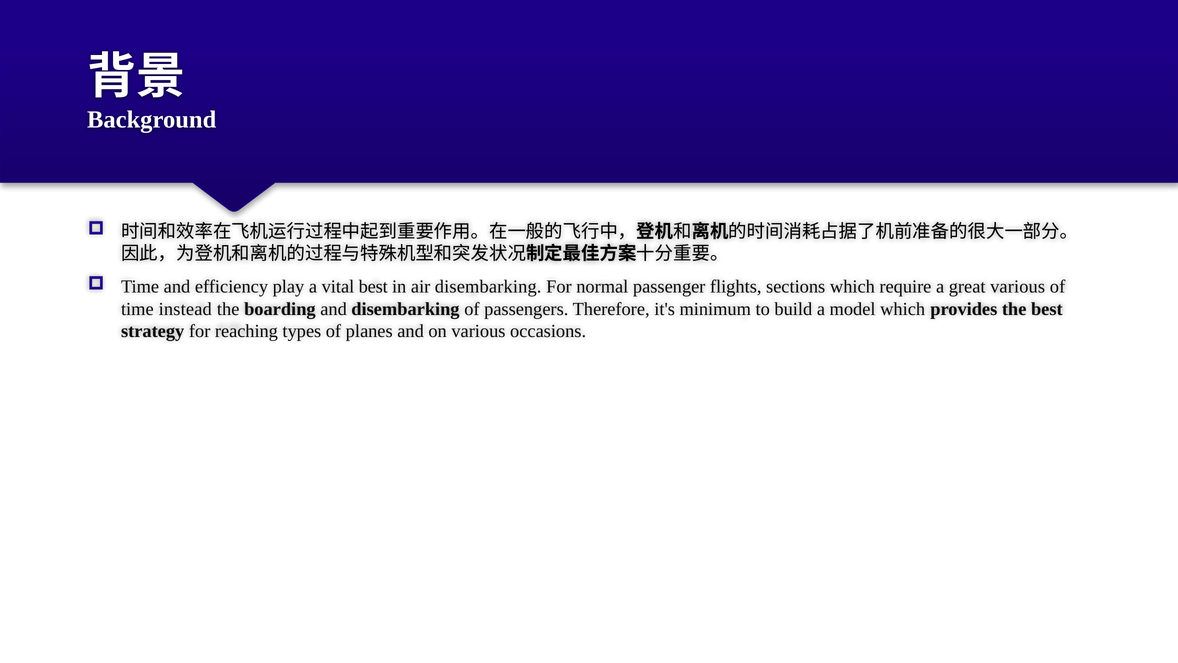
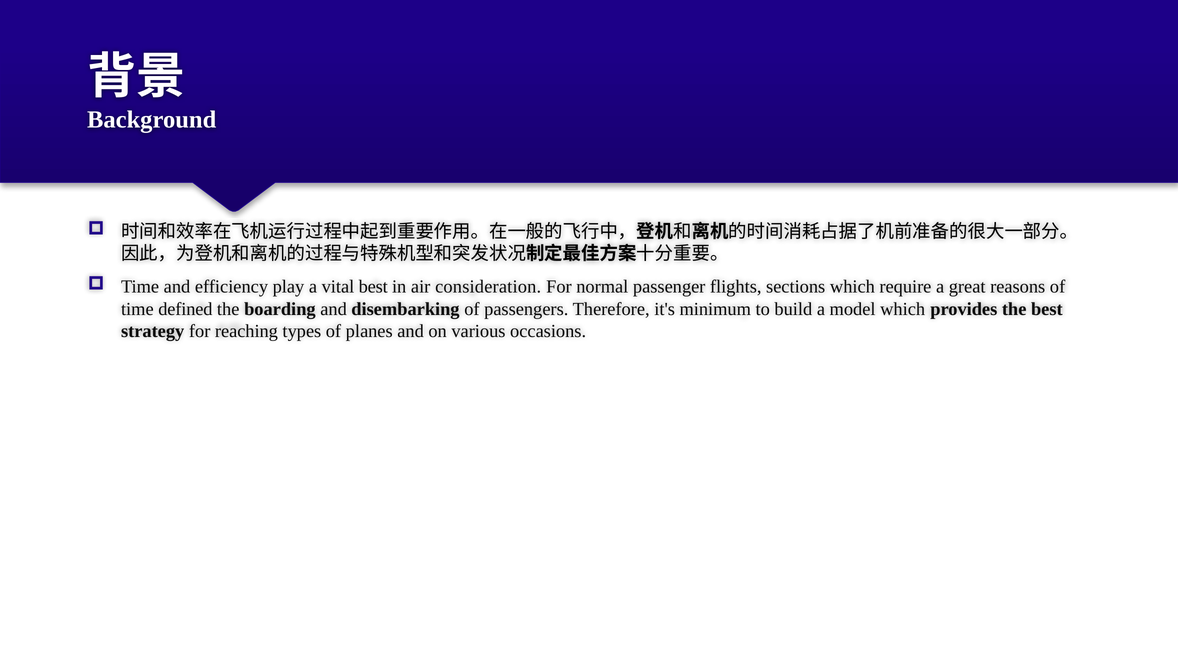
air disembarking: disembarking -> consideration
great various: various -> reasons
instead: instead -> defined
